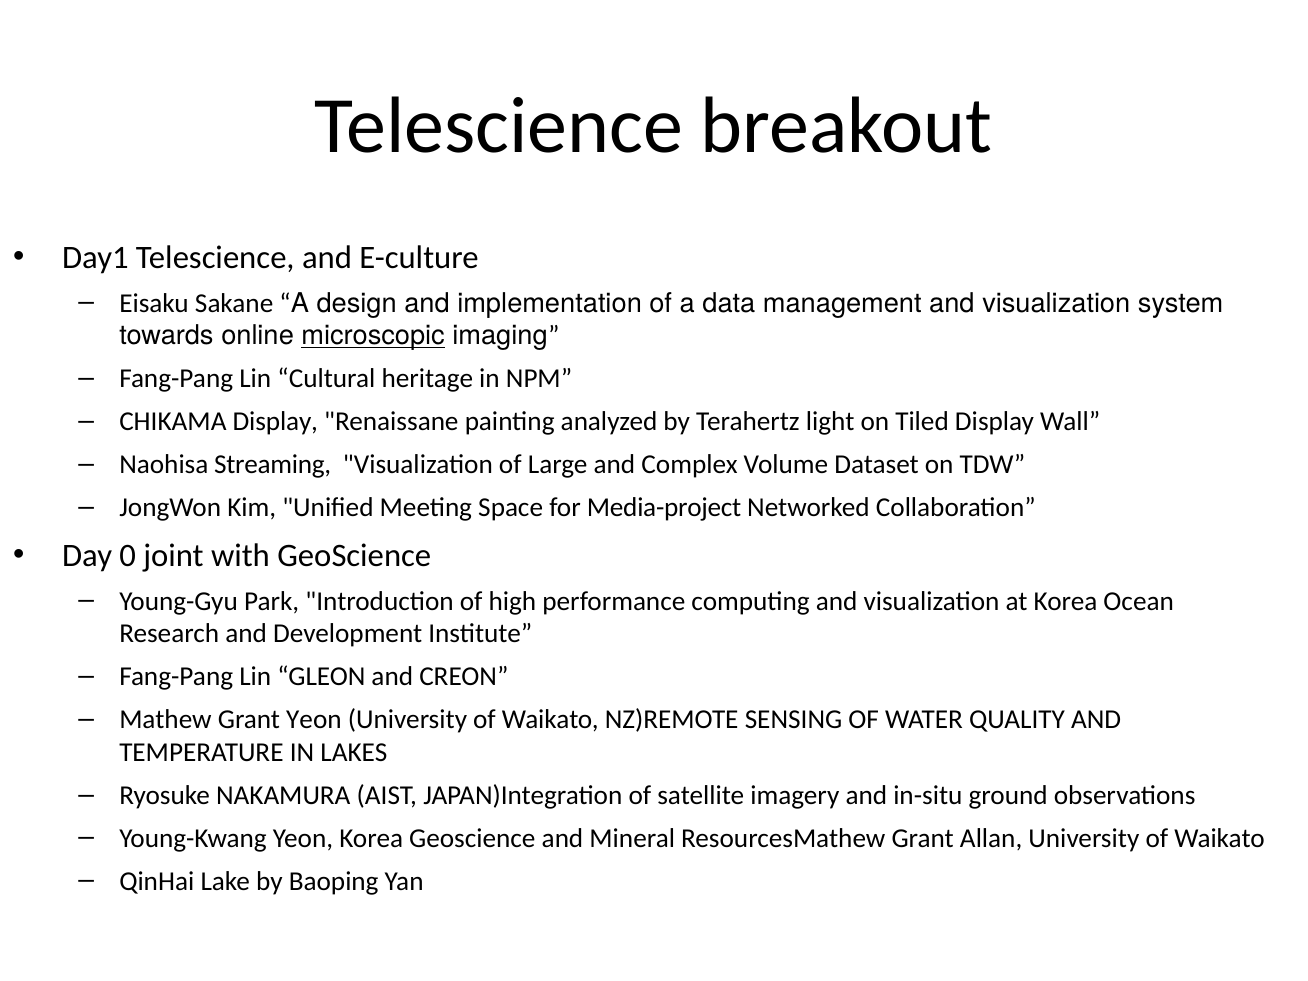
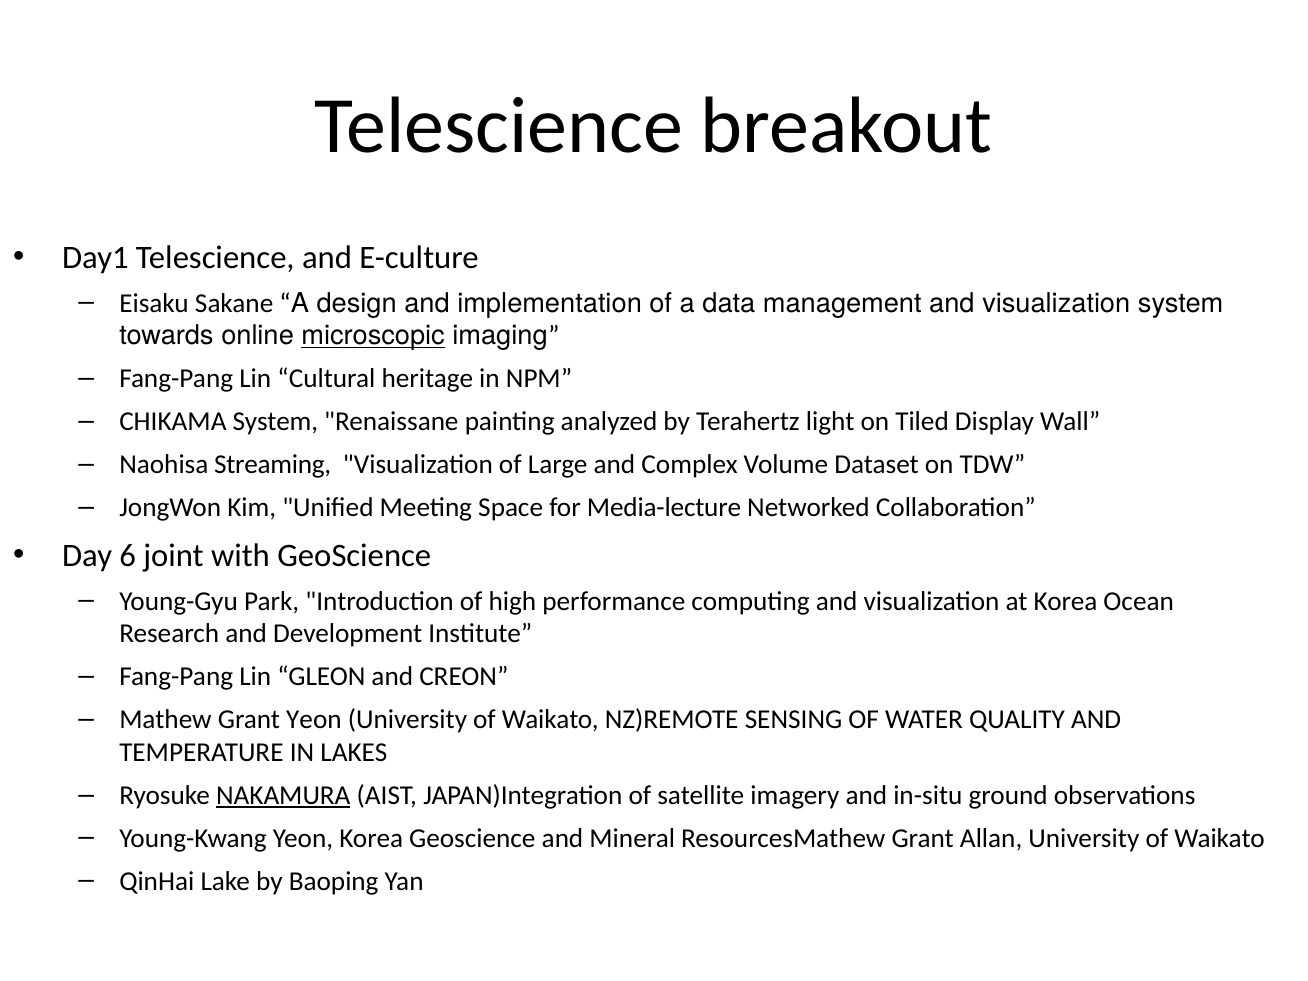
CHIKAMA Display: Display -> System
Media-project: Media-project -> Media-lecture
0: 0 -> 6
NAKAMURA underline: none -> present
